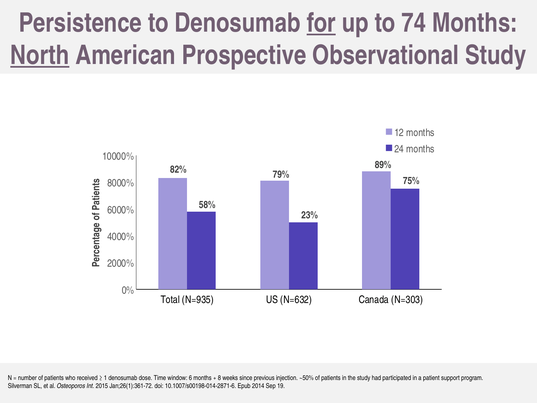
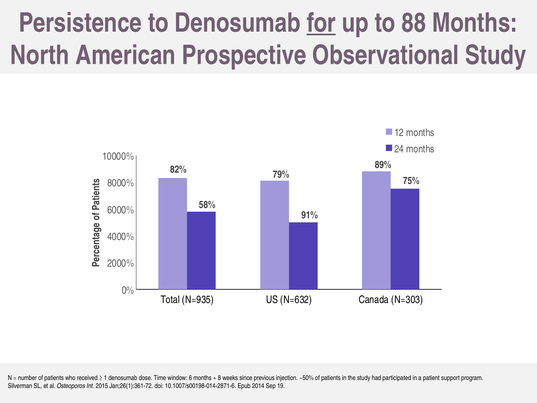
74: 74 -> 88
North underline: present -> none
23%: 23% -> 91%
